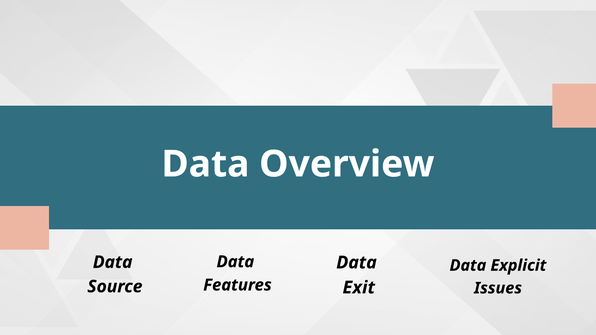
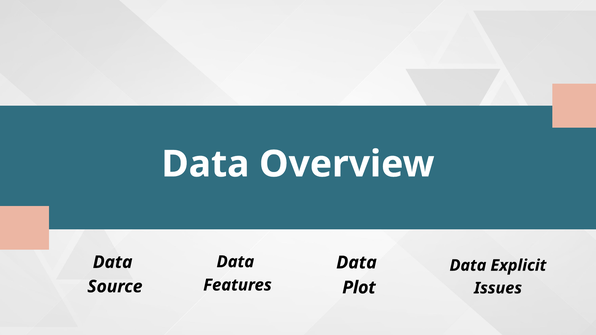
Exit: Exit -> Plot
